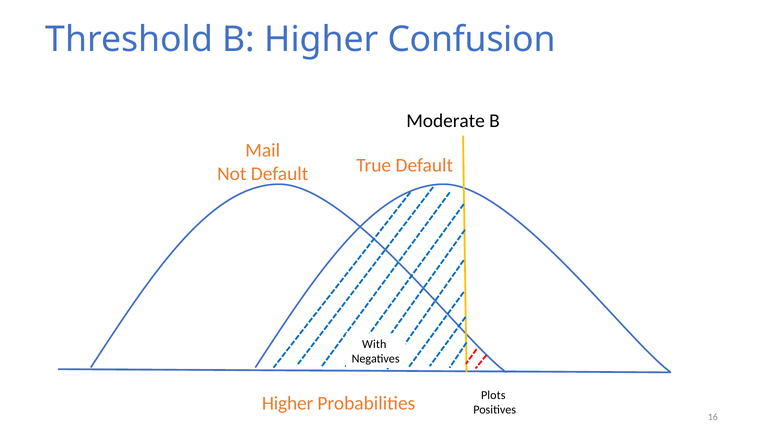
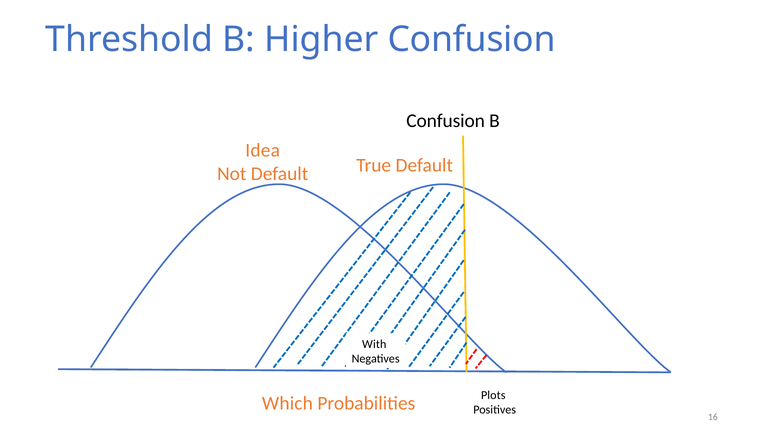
Moderate at (446, 121): Moderate -> Confusion
Mail: Mail -> Idea
Higher at (288, 403): Higher -> Which
